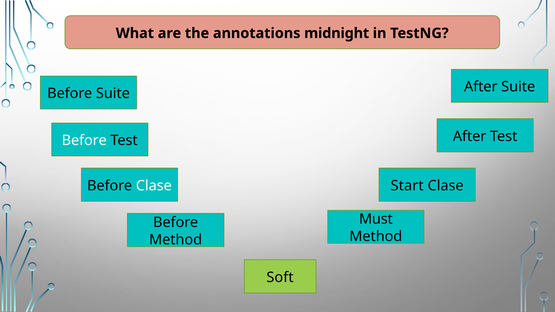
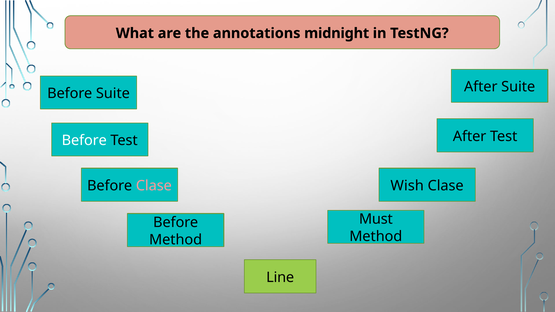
Clase at (154, 186) colour: white -> pink
Start: Start -> Wish
Soft: Soft -> Line
